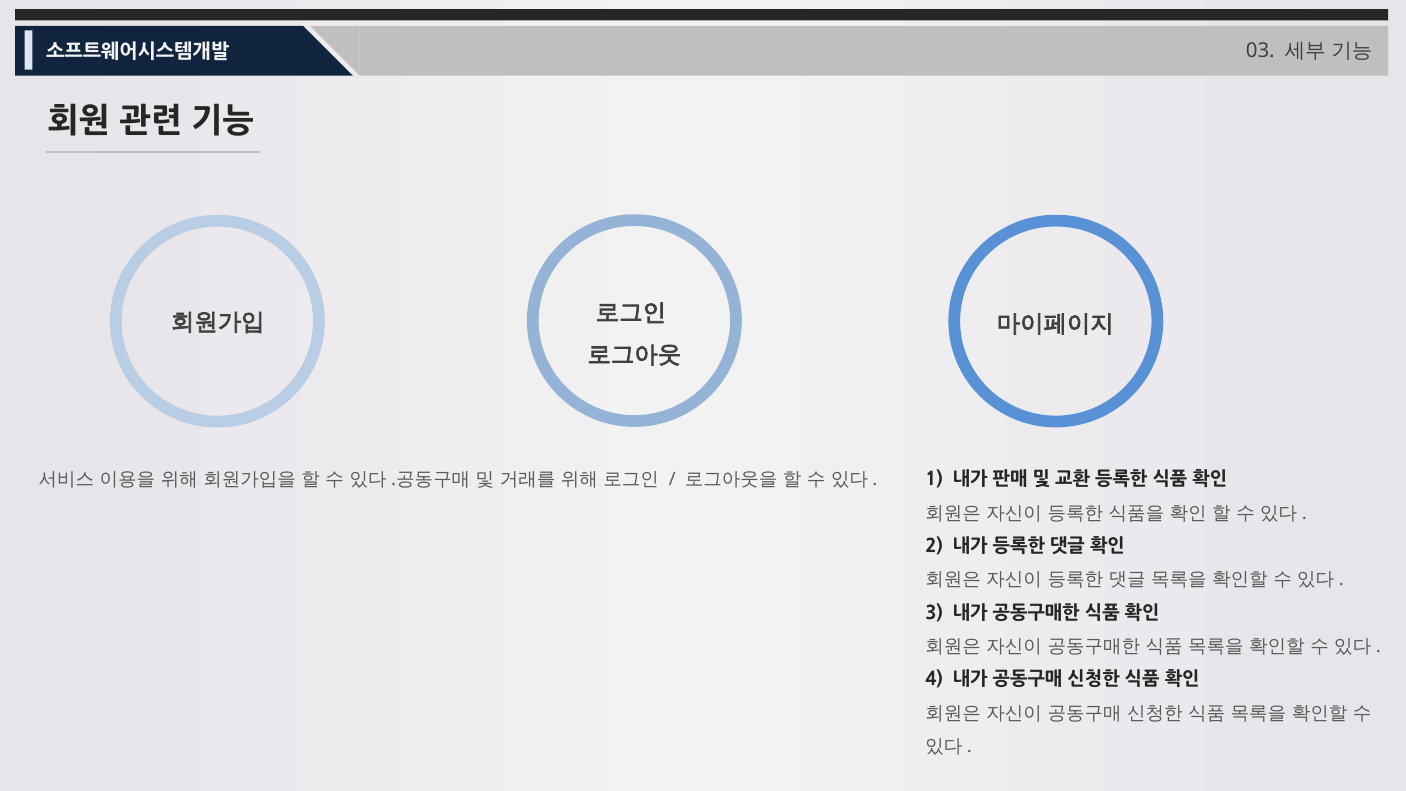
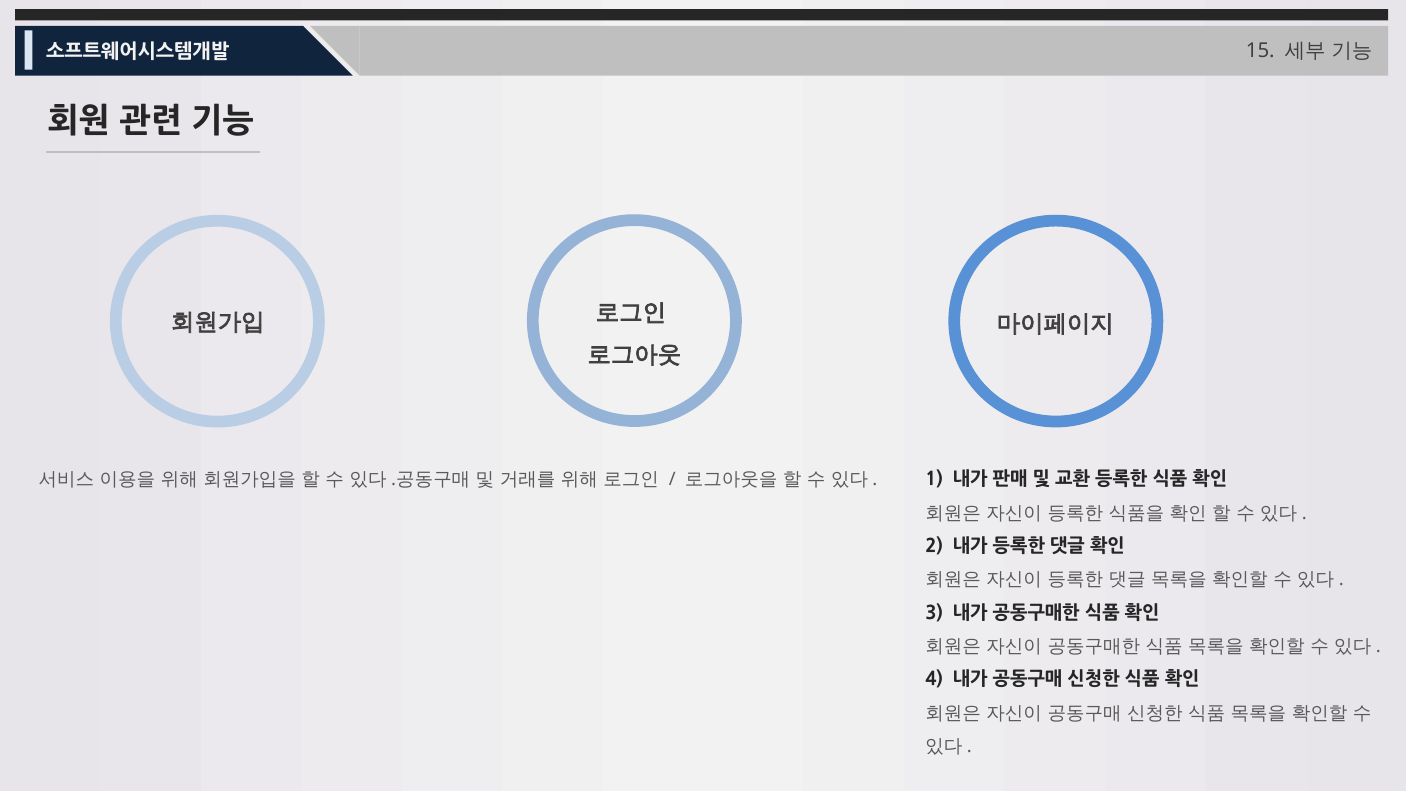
03: 03 -> 15
